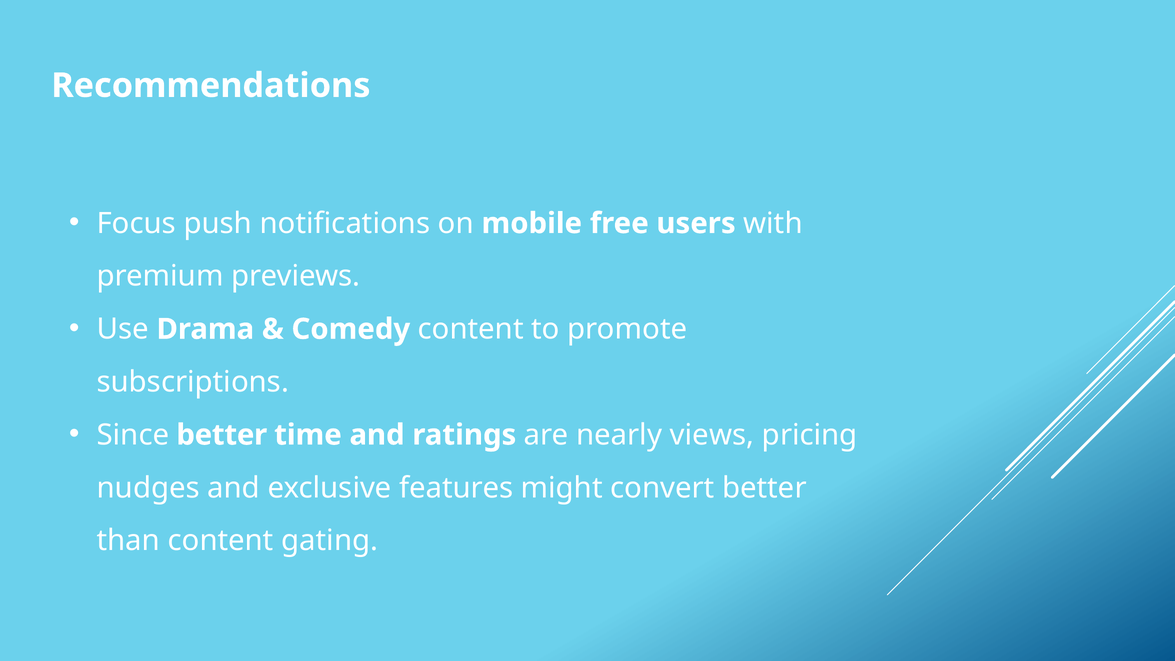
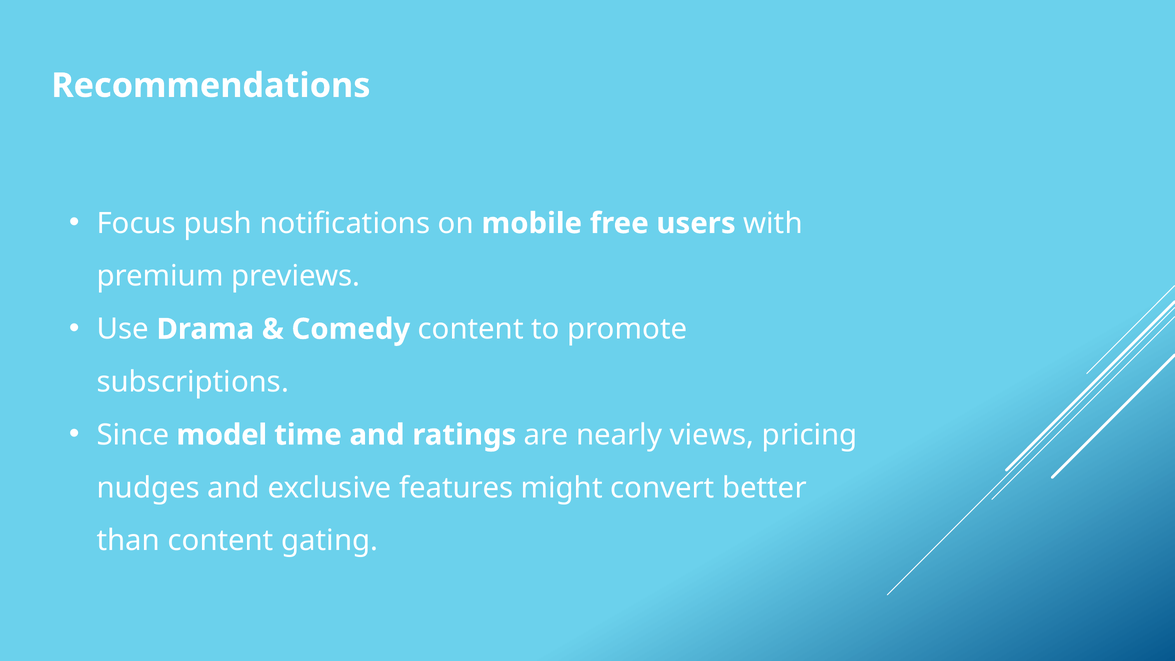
Since better: better -> model
